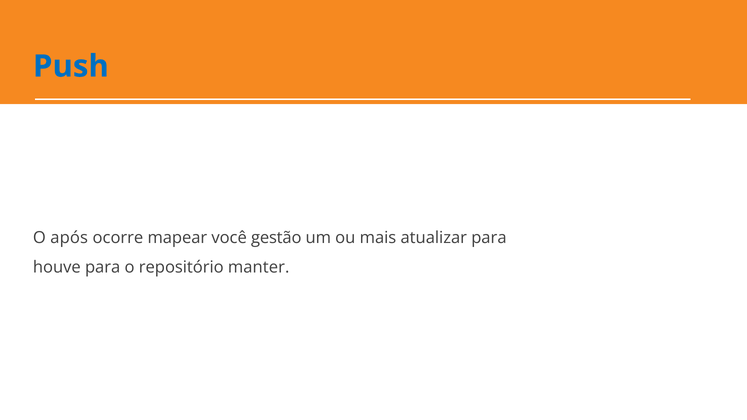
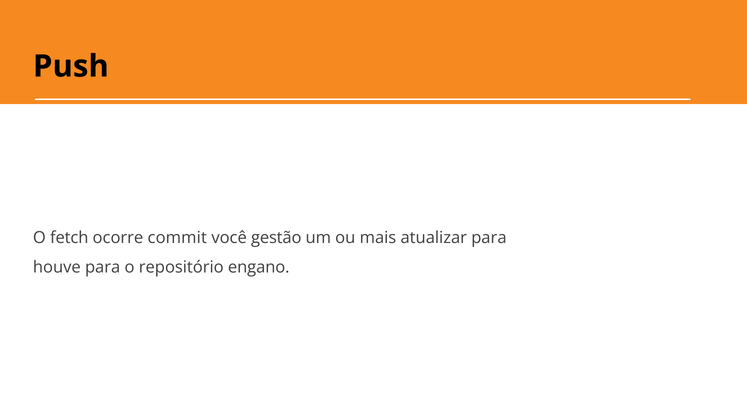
Push colour: blue -> black
após: após -> fetch
mapear: mapear -> commit
manter: manter -> engano
